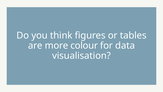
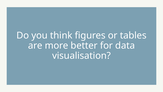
colour: colour -> better
